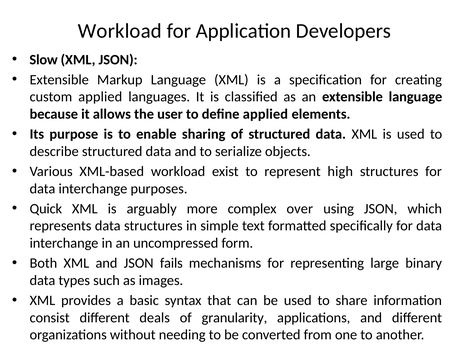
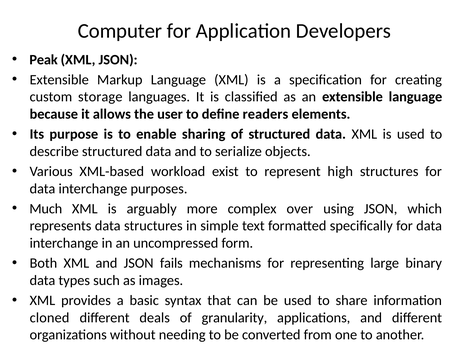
Workload at (120, 31): Workload -> Computer
Slow: Slow -> Peak
custom applied: applied -> storage
define applied: applied -> readers
Quick: Quick -> Much
consist: consist -> cloned
